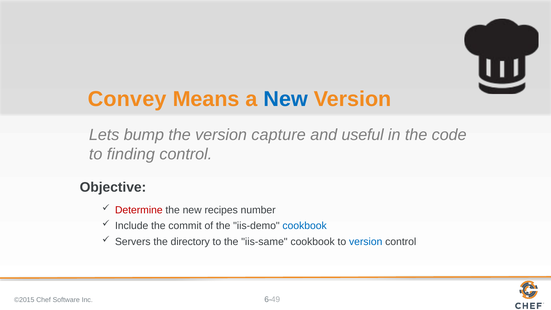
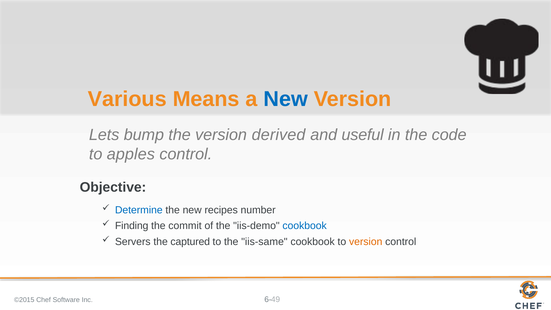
Convey: Convey -> Various
capture: capture -> derived
finding: finding -> apples
Determine colour: red -> blue
Include: Include -> Finding
directory: directory -> captured
version at (366, 242) colour: blue -> orange
